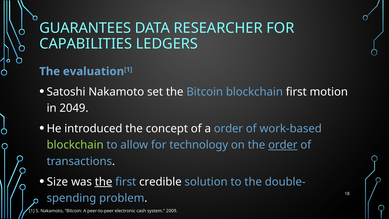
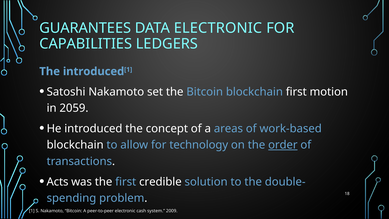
DATA RESEARCHER: RESEARCHER -> ELECTRONIC
The evaluation: evaluation -> introduced
2049: 2049 -> 2059
a order: order -> areas
blockchain at (75, 145) colour: light green -> white
Size: Size -> Acts
the at (104, 182) underline: present -> none
